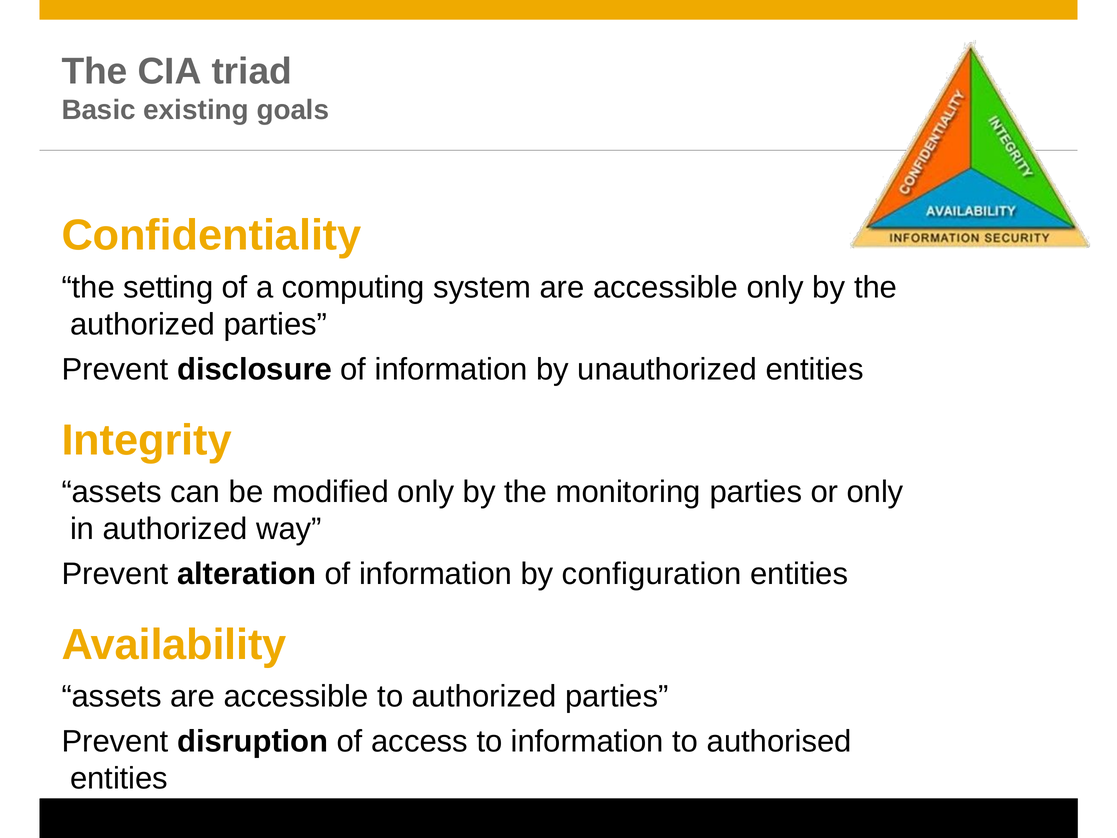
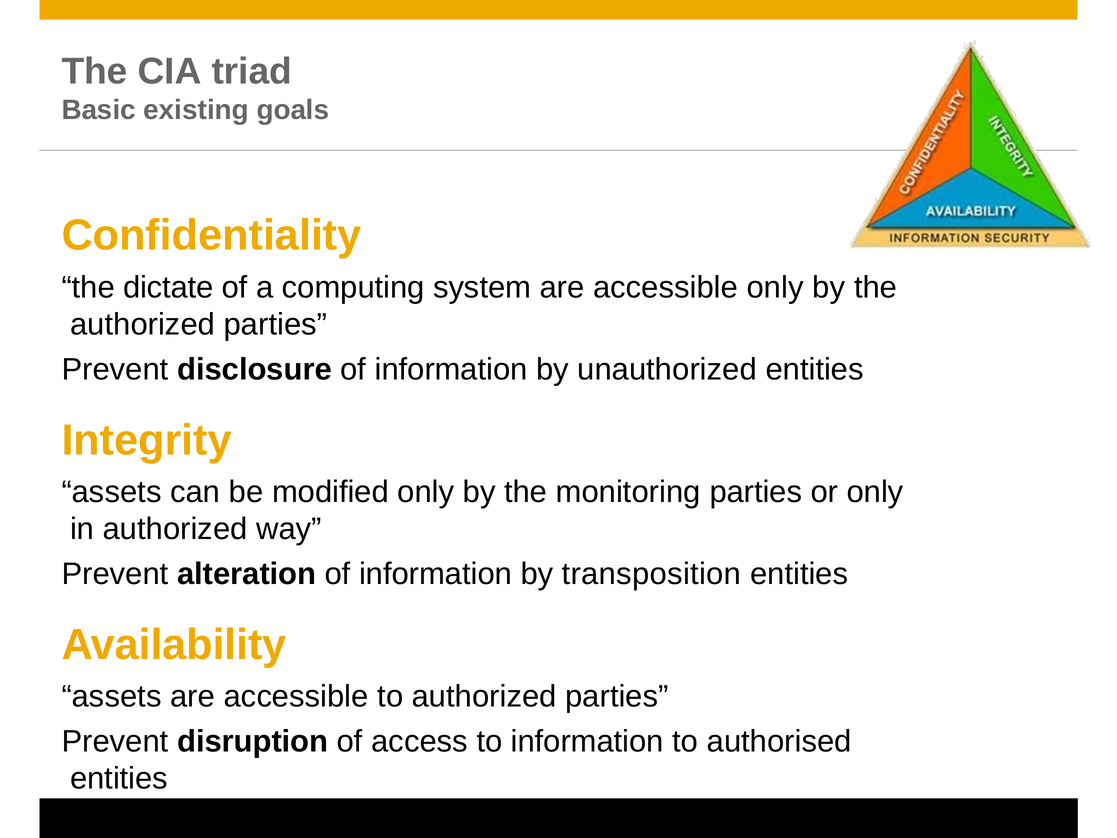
setting: setting -> dictate
configuration: configuration -> transposition
